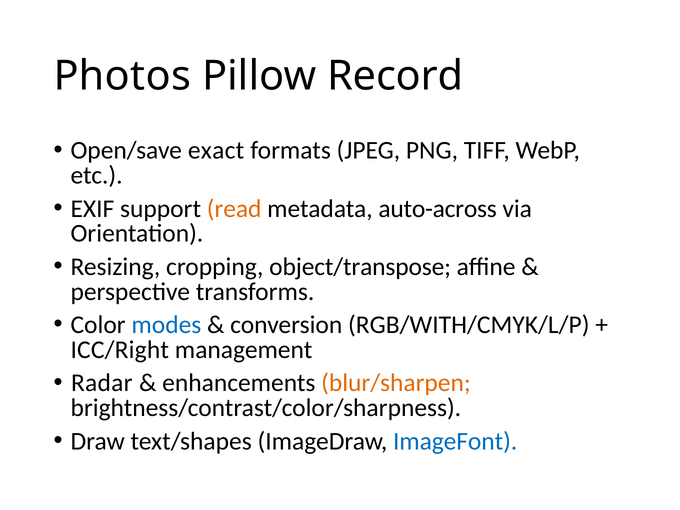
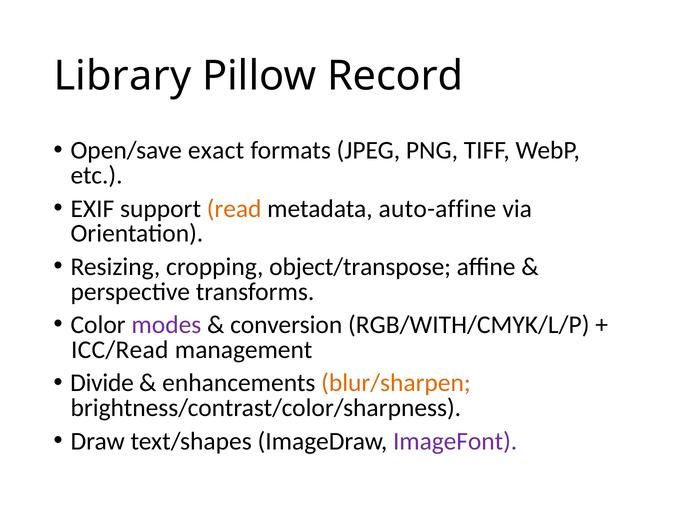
Photos: Photos -> Library
auto-across: auto-across -> auto-affine
modes colour: blue -> purple
ICC/Right: ICC/Right -> ICC/Read
Radar: Radar -> Divide
ImageFont colour: blue -> purple
